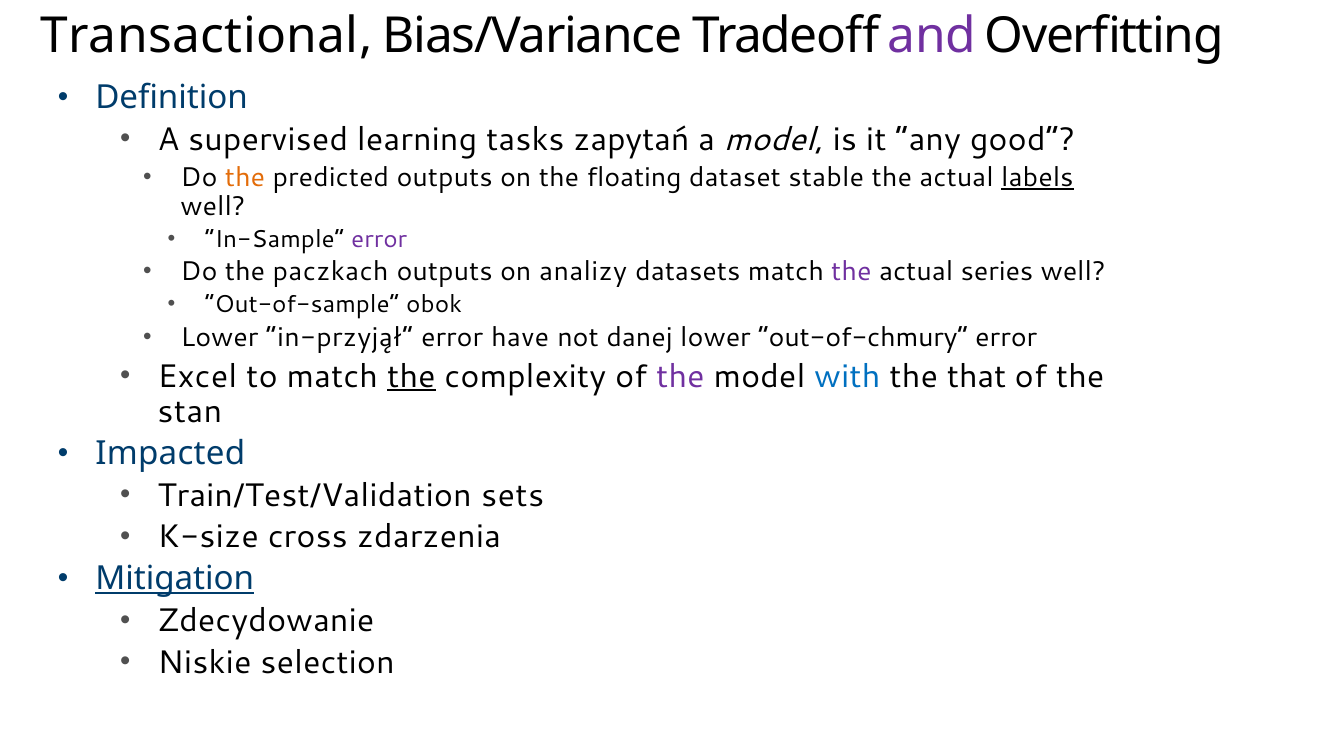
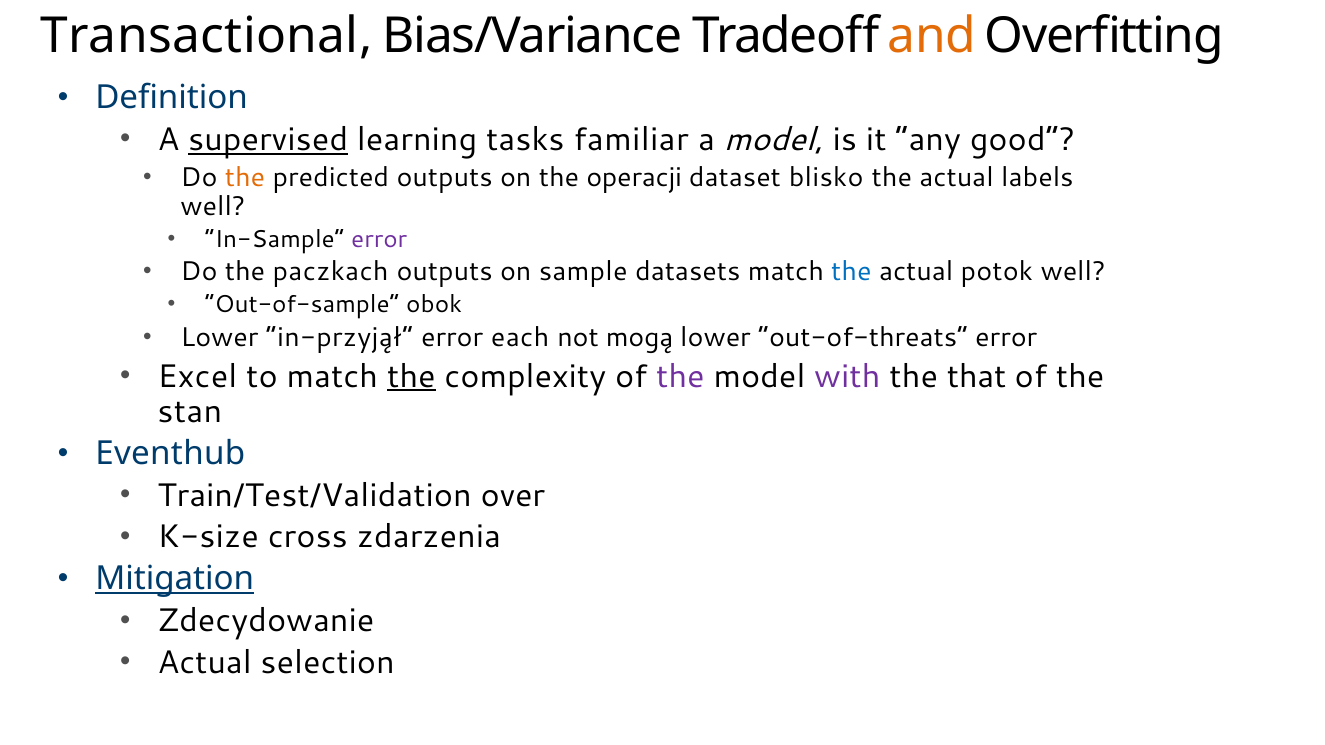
and colour: purple -> orange
supervised underline: none -> present
zapytań: zapytań -> familiar
floating: floating -> operacji
stable: stable -> blisko
labels underline: present -> none
analizy: analizy -> sample
the at (851, 272) colour: purple -> blue
series: series -> potok
have: have -> each
danej: danej -> mogą
out-of-chmury: out-of-chmury -> out-of-threats
with colour: blue -> purple
Impacted: Impacted -> Eventhub
sets: sets -> over
Niskie at (205, 663): Niskie -> Actual
